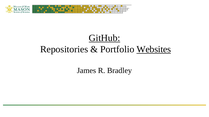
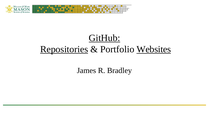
Repositories underline: none -> present
